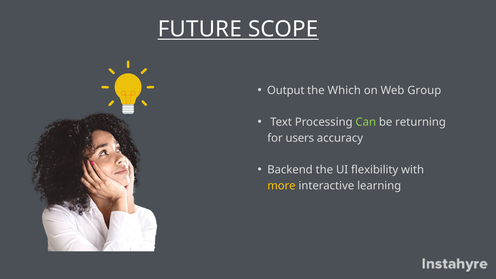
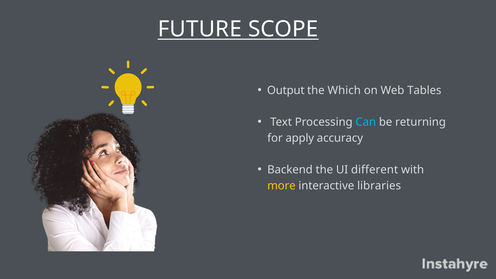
Group: Group -> Tables
Can colour: light green -> light blue
users: users -> apply
flexibility: flexibility -> different
learning: learning -> libraries
